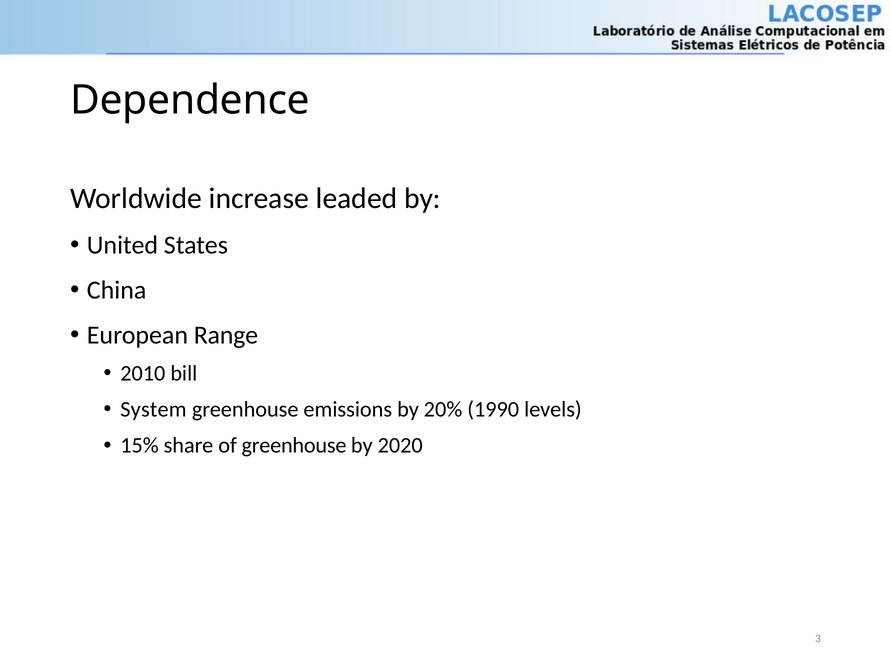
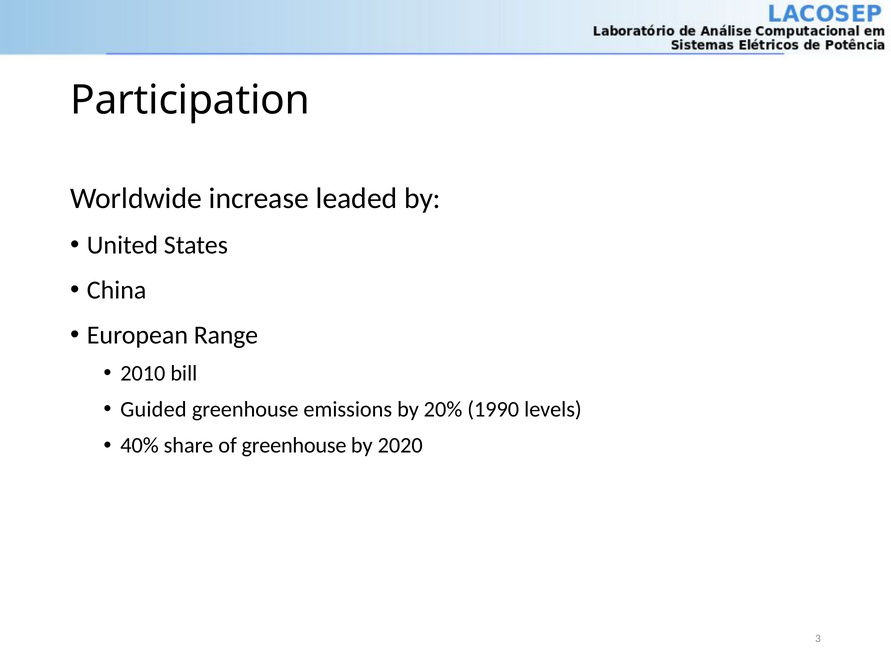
Dependence: Dependence -> Participation
System: System -> Guided
15%: 15% -> 40%
